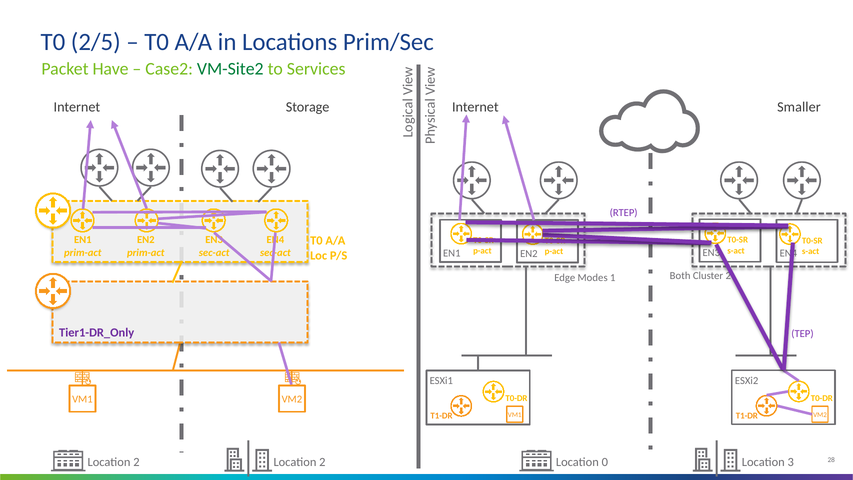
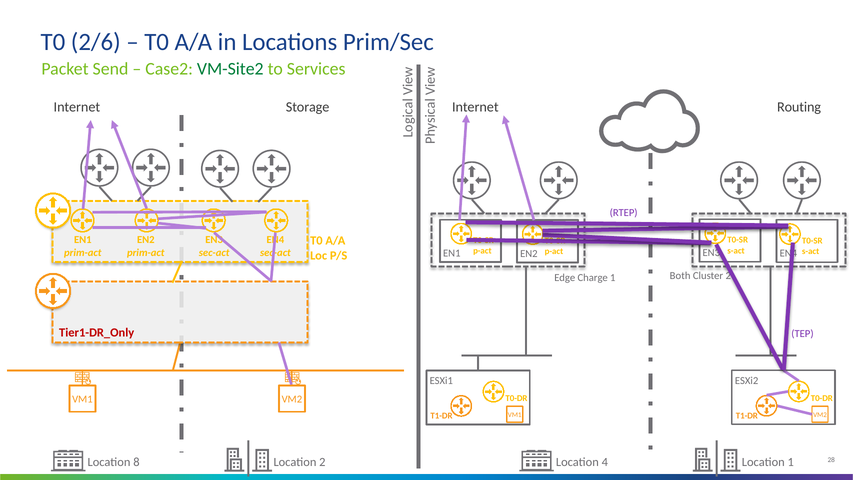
2/5: 2/5 -> 2/6
Have: Have -> Send
Smaller: Smaller -> Routing
Modes: Modes -> Charge
Tier1-DR_Only colour: purple -> red
2 at (136, 462): 2 -> 8
0: 0 -> 4
Location 3: 3 -> 1
